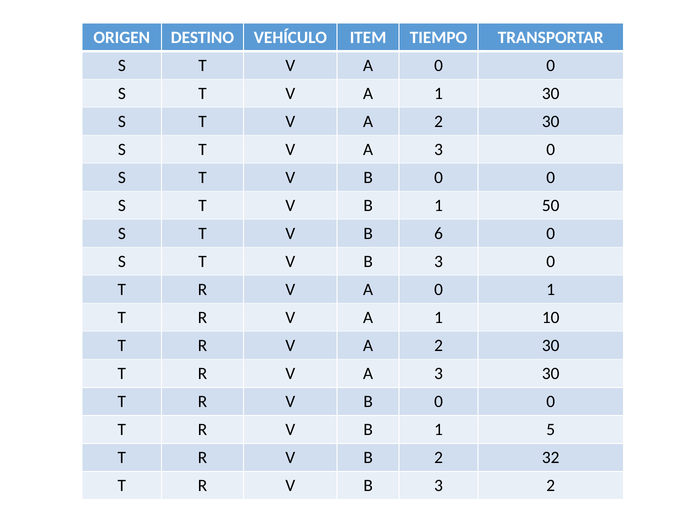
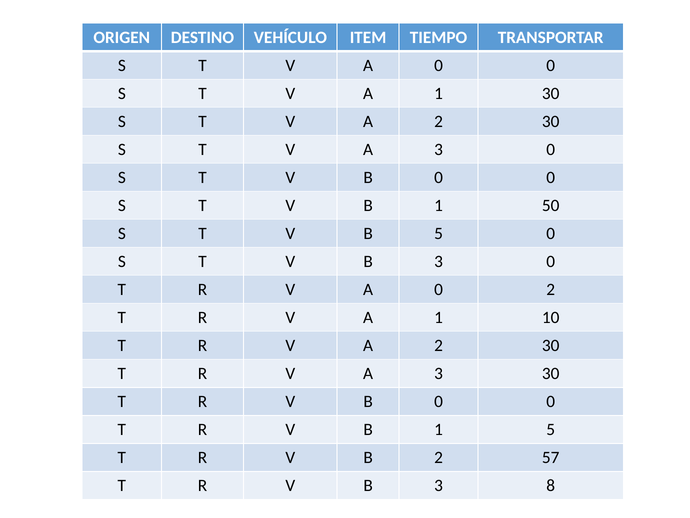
B 6: 6 -> 5
0 1: 1 -> 2
32: 32 -> 57
3 2: 2 -> 8
